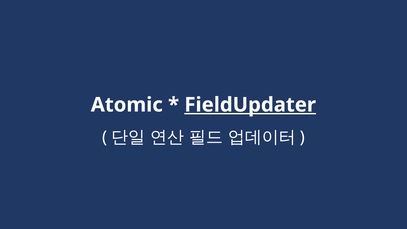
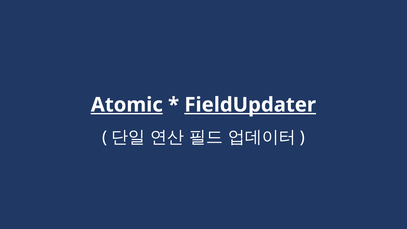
Atomic underline: none -> present
